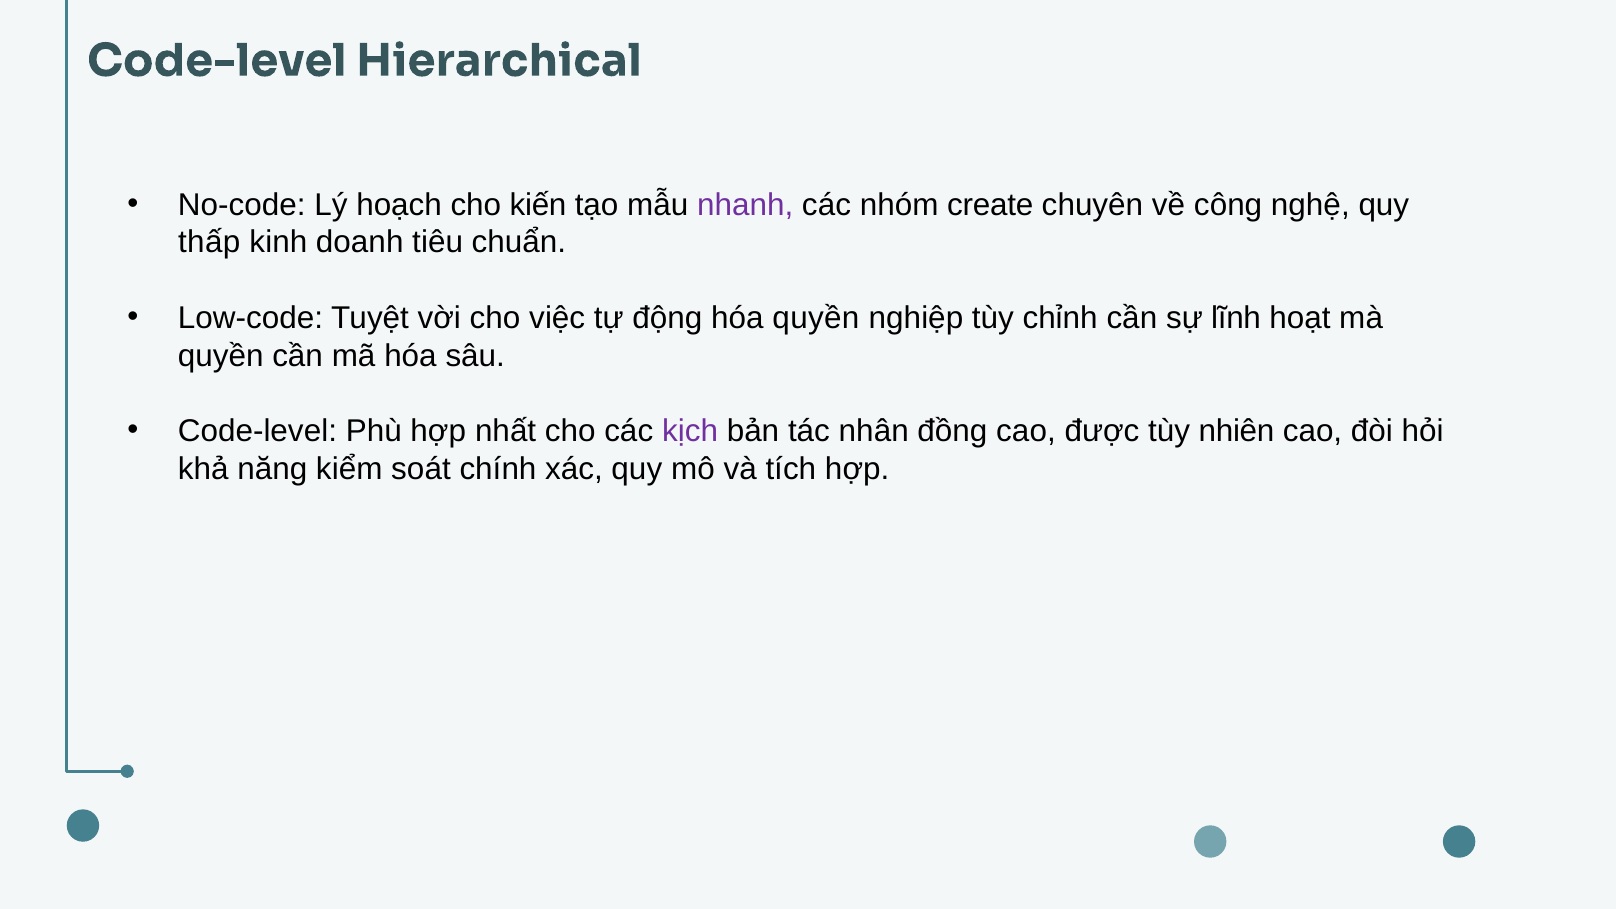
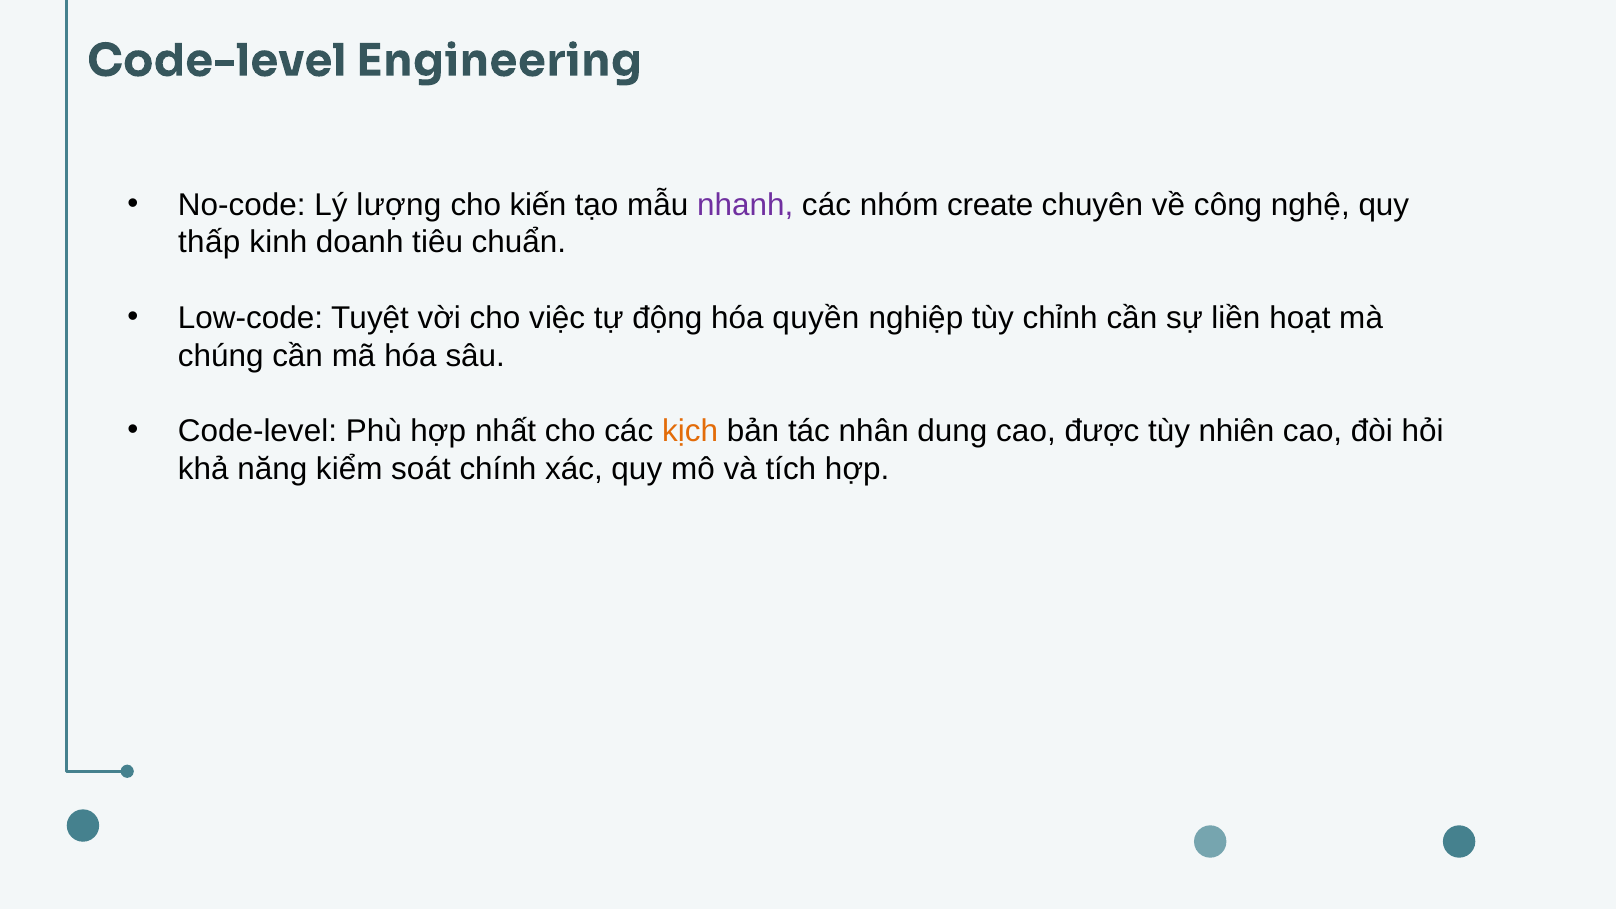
Hierarchical: Hierarchical -> Engineering
hoạch: hoạch -> lượng
lĩnh: lĩnh -> liền
quyền at (221, 356): quyền -> chúng
kịch colour: purple -> orange
đồng: đồng -> dung
